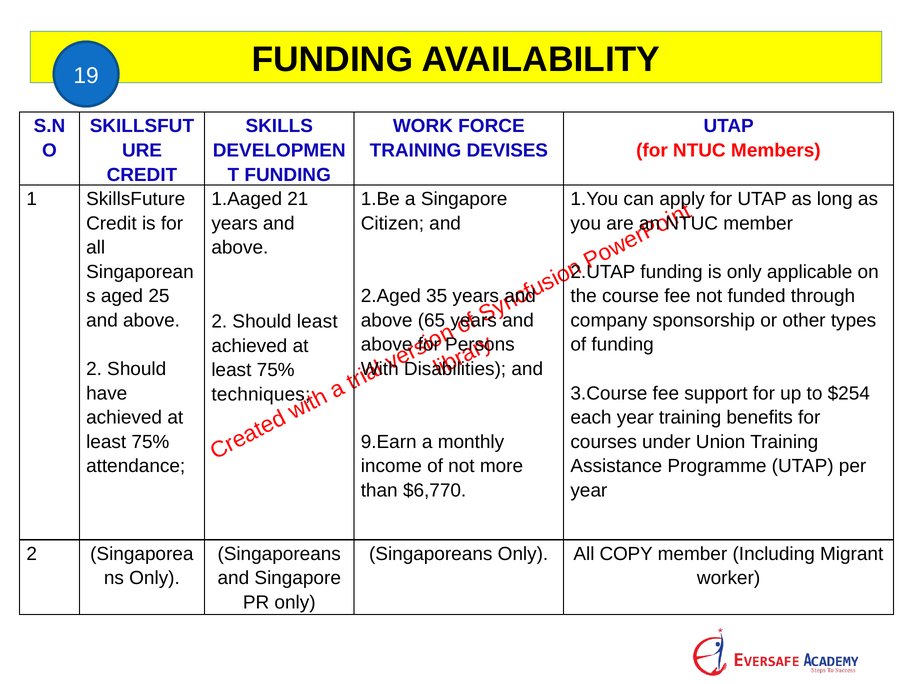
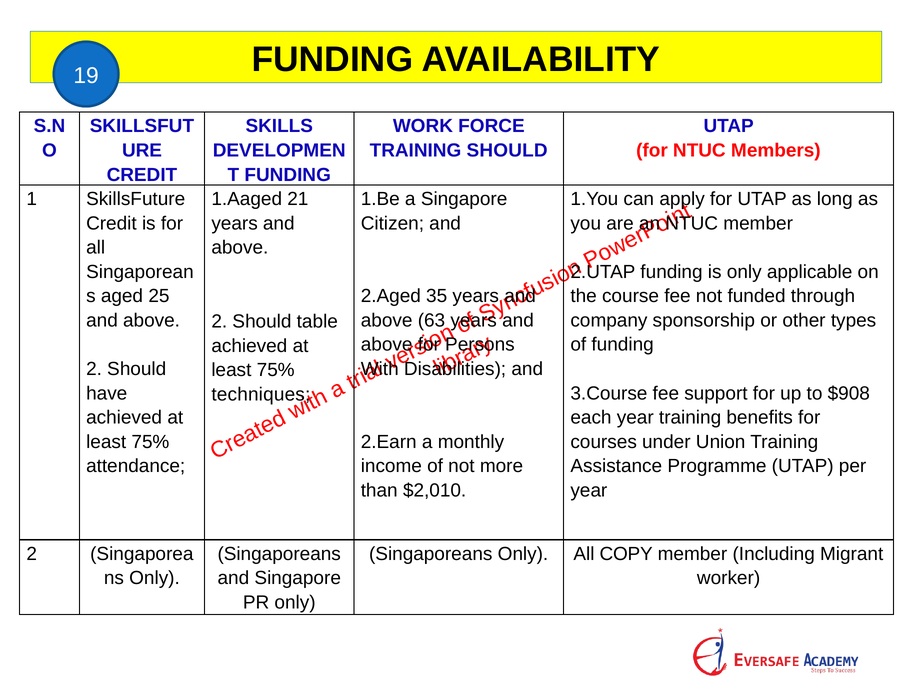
TRAINING DEVISES: DEVISES -> SHOULD
65: 65 -> 63
Should least: least -> table
$254: $254 -> $908
9.Earn: 9.Earn -> 2.Earn
$6,770: $6,770 -> $2,010
